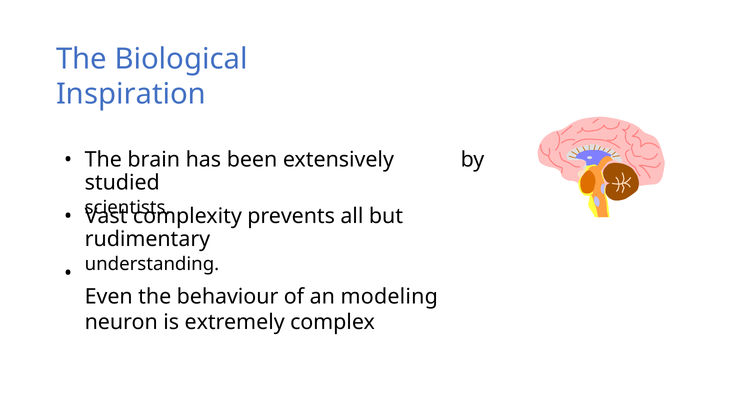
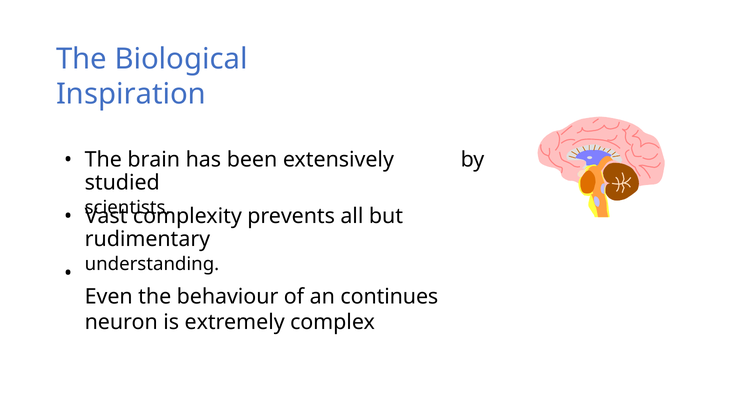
modeling: modeling -> continues
